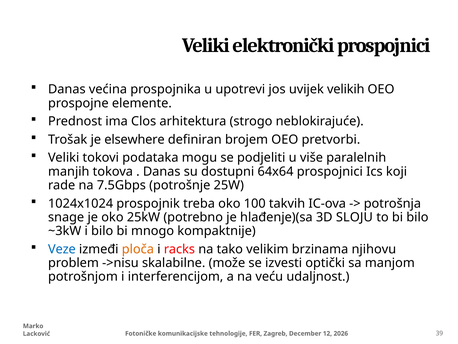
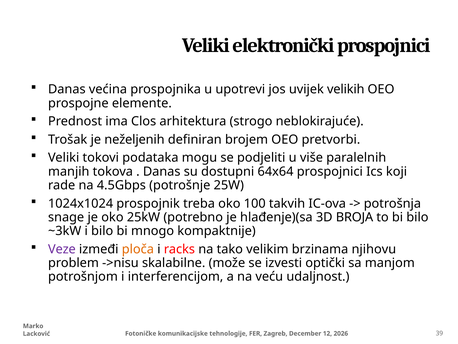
elsewhere: elsewhere -> neželjenih
7.5Gbps: 7.5Gbps -> 4.5Gbps
SLOJU: SLOJU -> BROJA
Veze colour: blue -> purple
